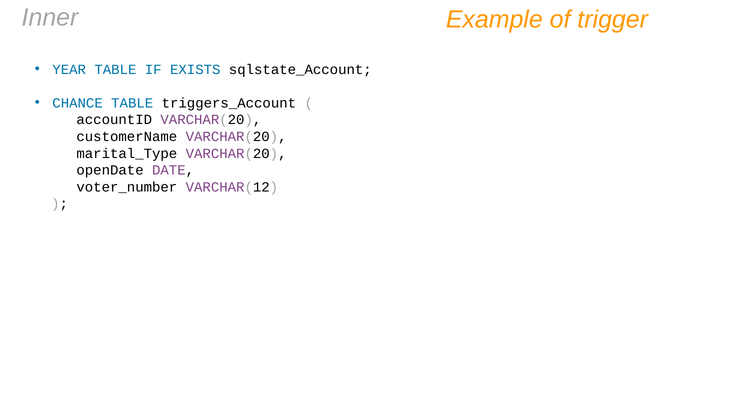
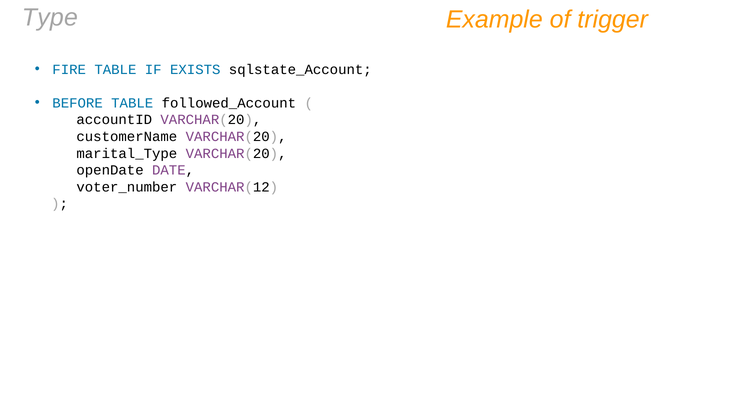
Inner: Inner -> Type
YEAR: YEAR -> FIRE
CHANCE: CHANCE -> BEFORE
triggers_Account: triggers_Account -> followed_Account
